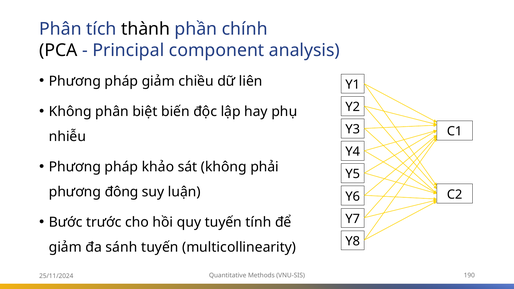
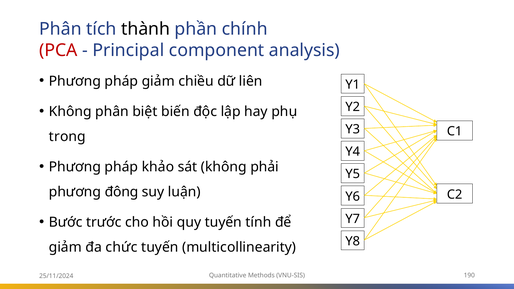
PCA colour: black -> red
nhiễu: nhiễu -> trọng
sánh: sánh -> chức
